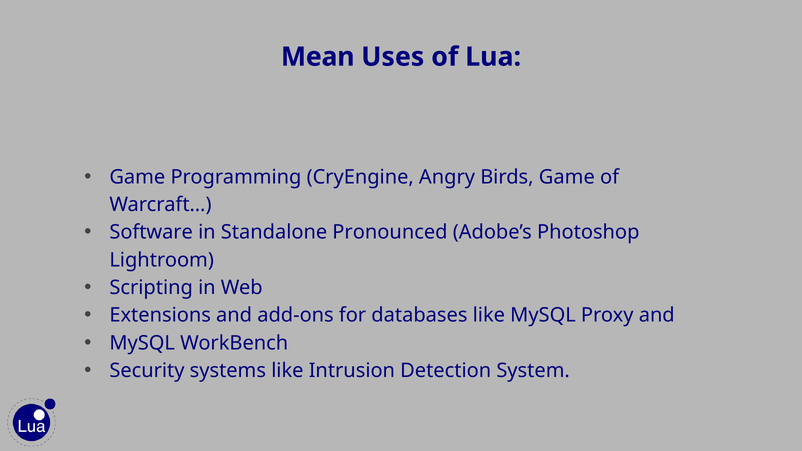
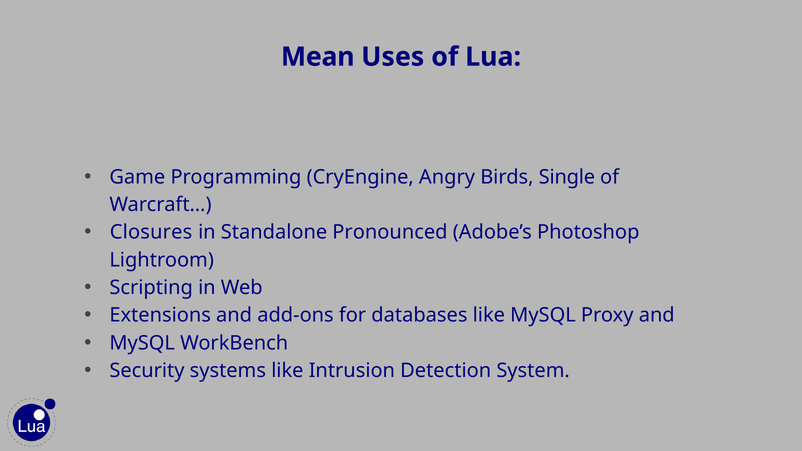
Birds Game: Game -> Single
Software: Software -> Closures
